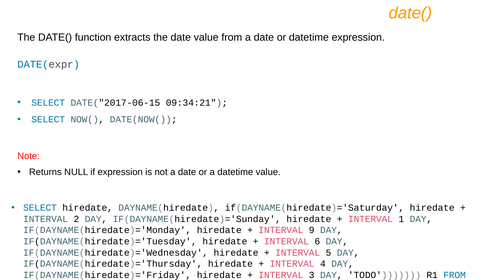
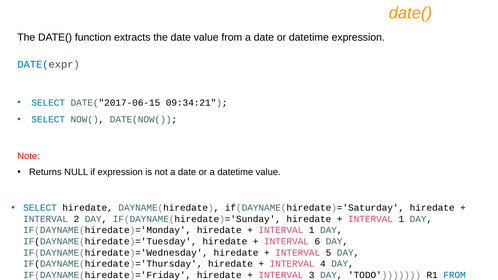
9 at (312, 230): 9 -> 1
